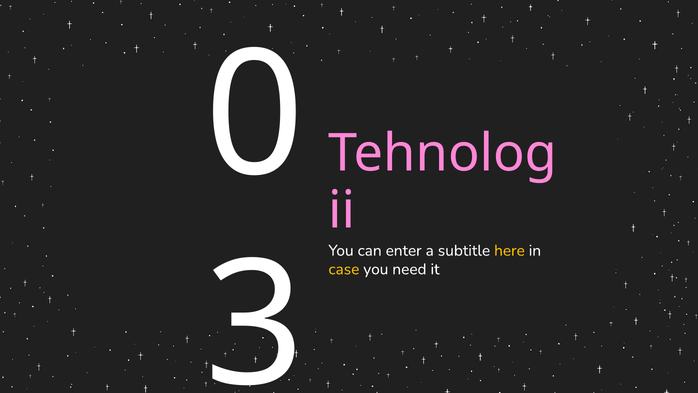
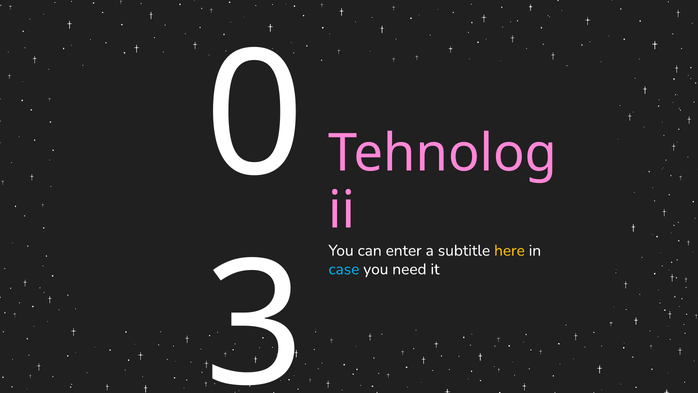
case colour: yellow -> light blue
